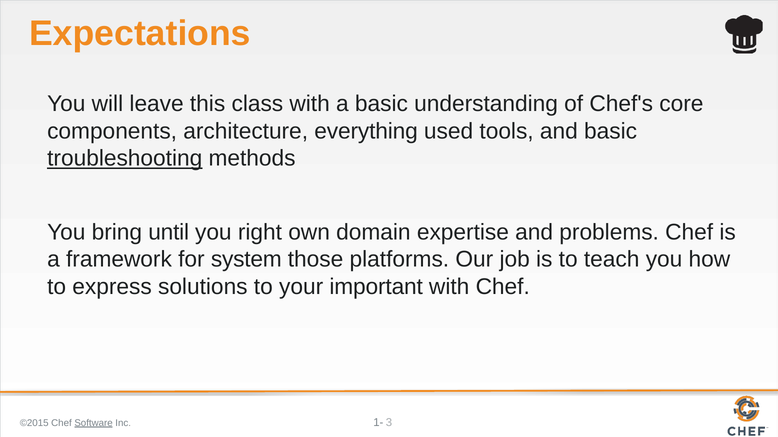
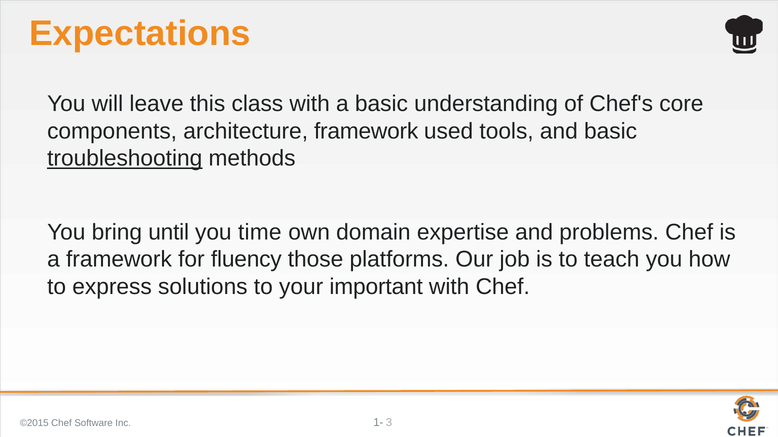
architecture everything: everything -> framework
right: right -> time
system: system -> fluency
Software underline: present -> none
